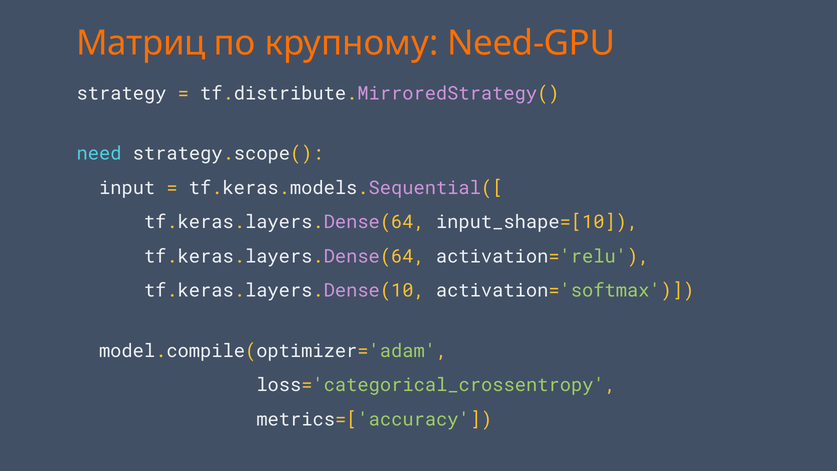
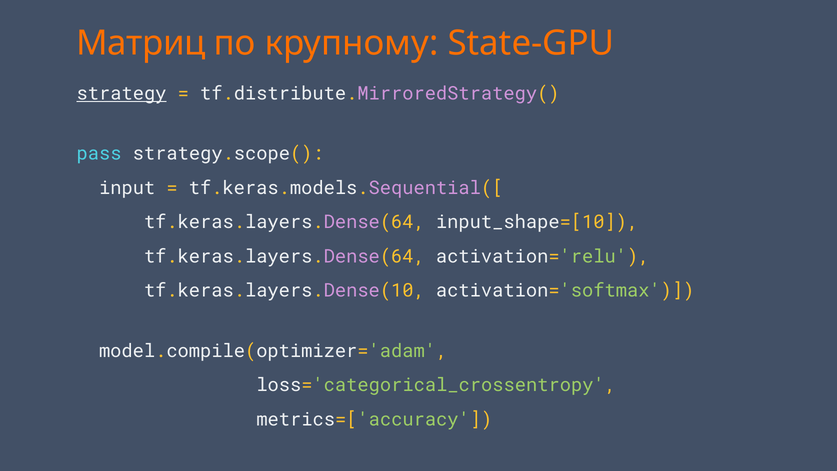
Need-GPU: Need-GPU -> State-GPU
strategy underline: none -> present
need: need -> pass
